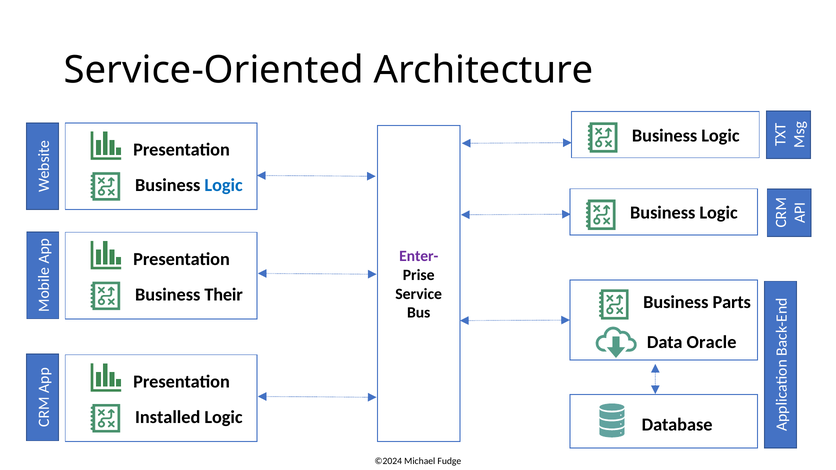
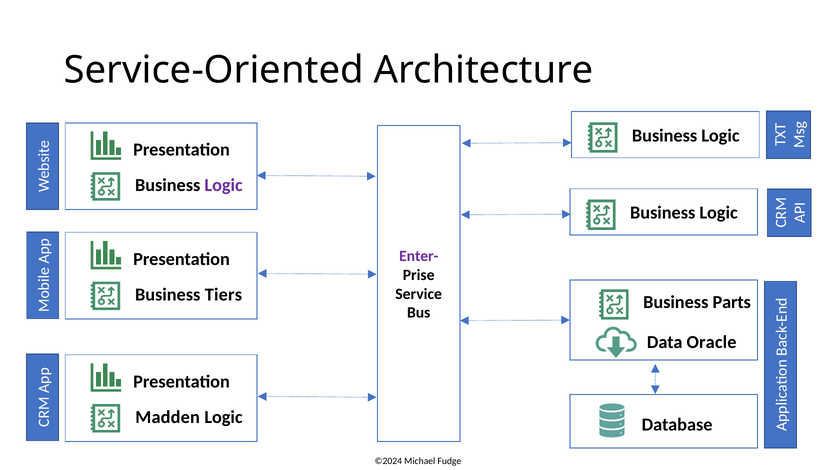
Logic at (224, 185) colour: blue -> purple
Their: Their -> Tiers
Installed: Installed -> Madden
